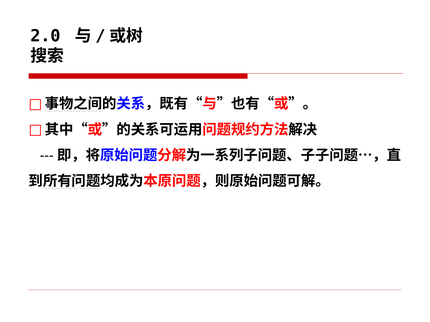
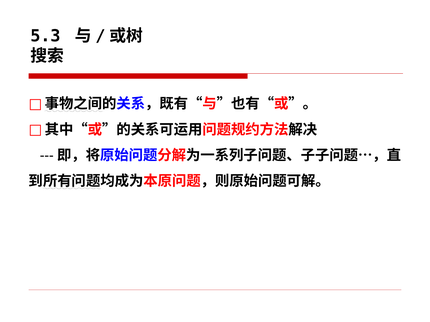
2.0: 2.0 -> 5.3
